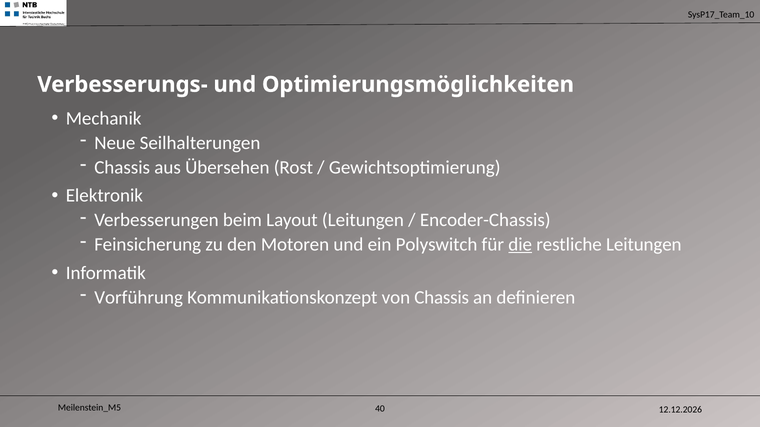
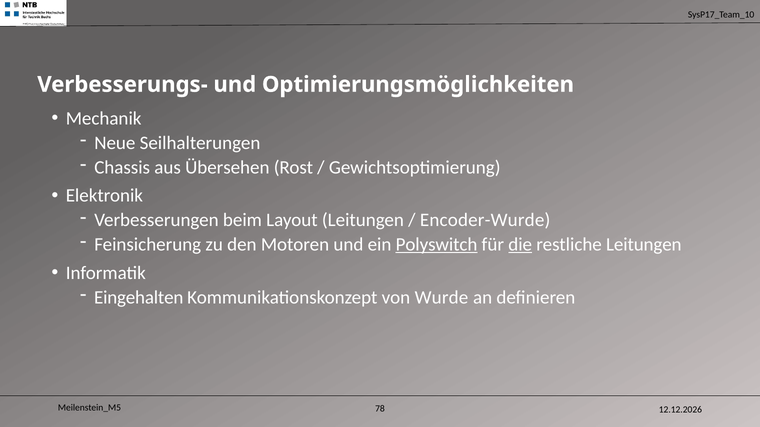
Encoder-Chassis: Encoder-Chassis -> Encoder-Wurde
Polyswitch underline: none -> present
Vorführung: Vorführung -> Eingehalten
von Chassis: Chassis -> Wurde
40: 40 -> 78
